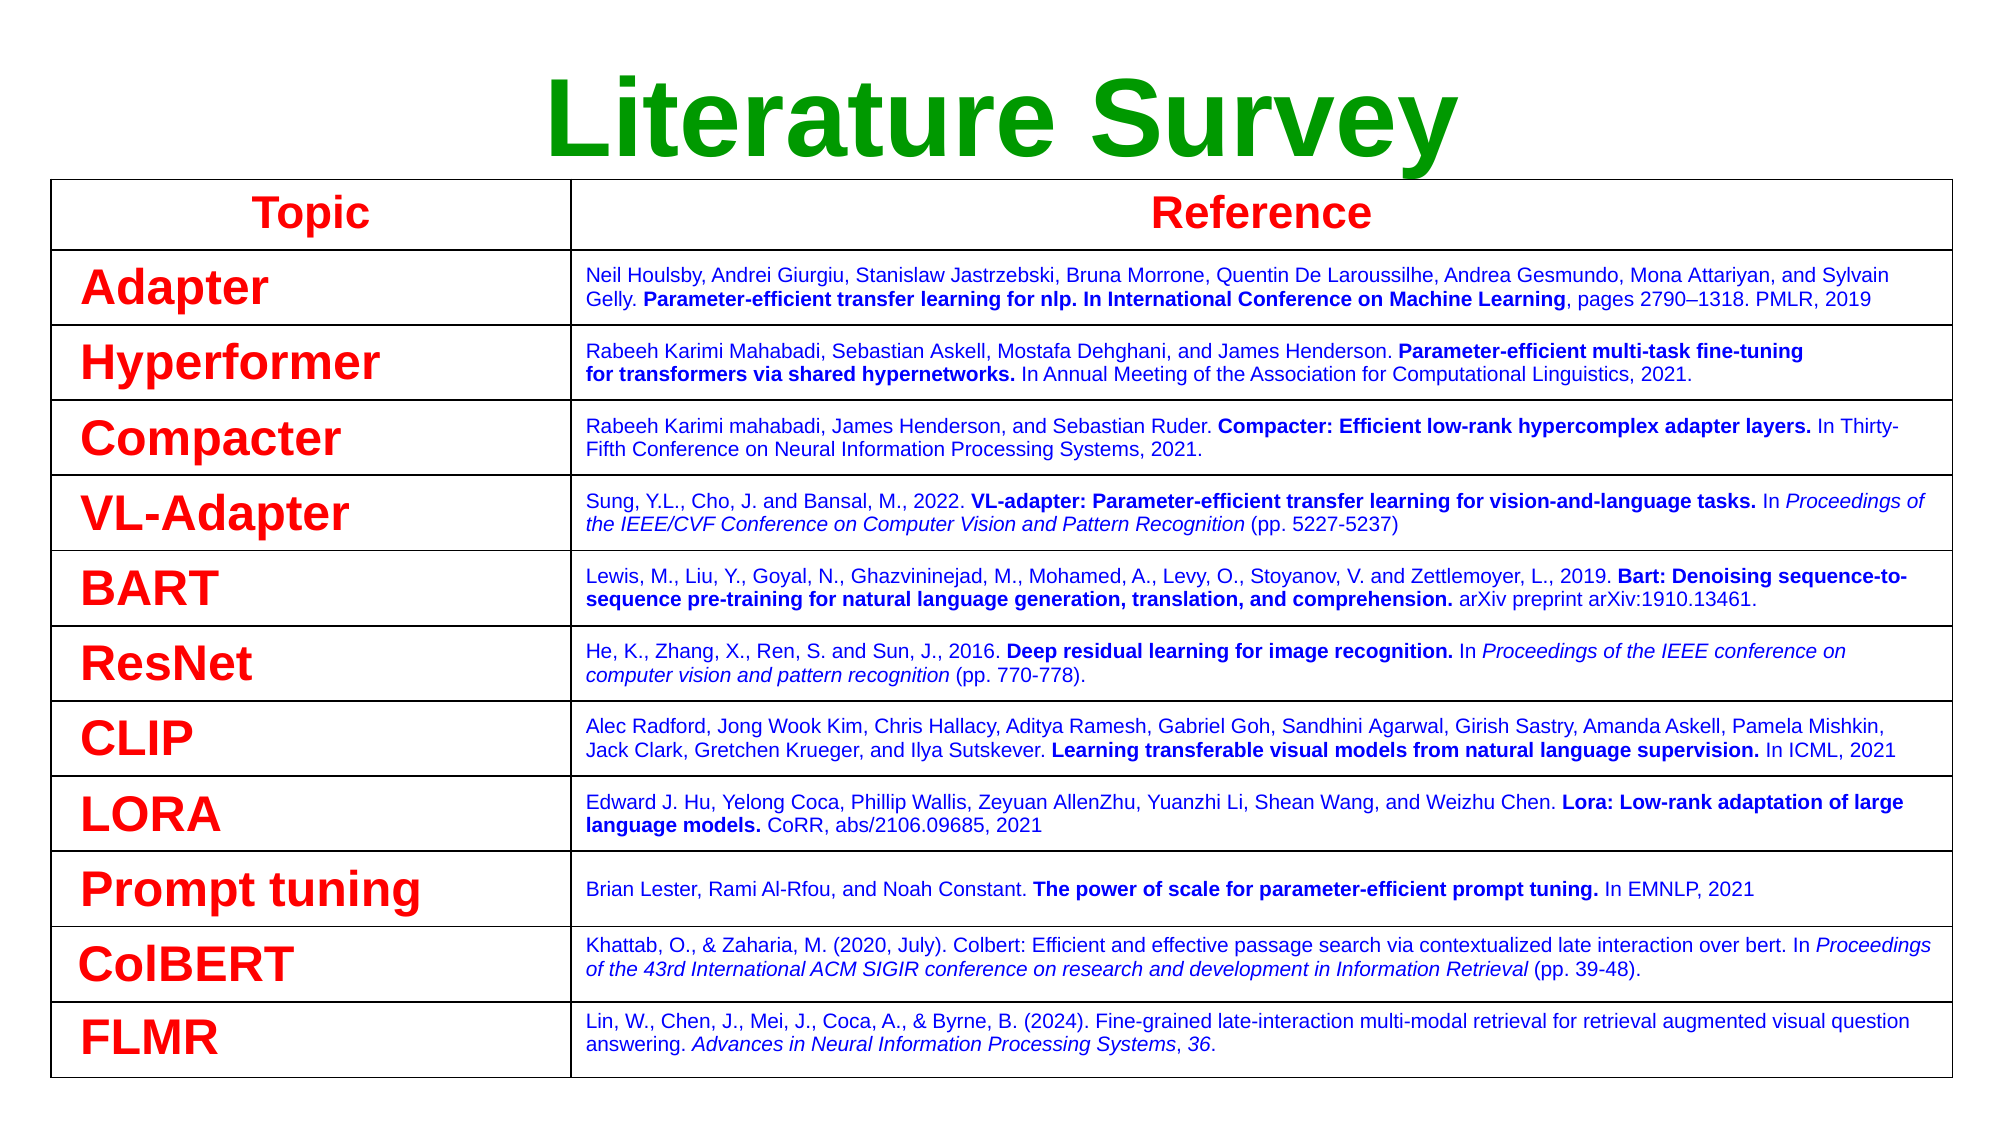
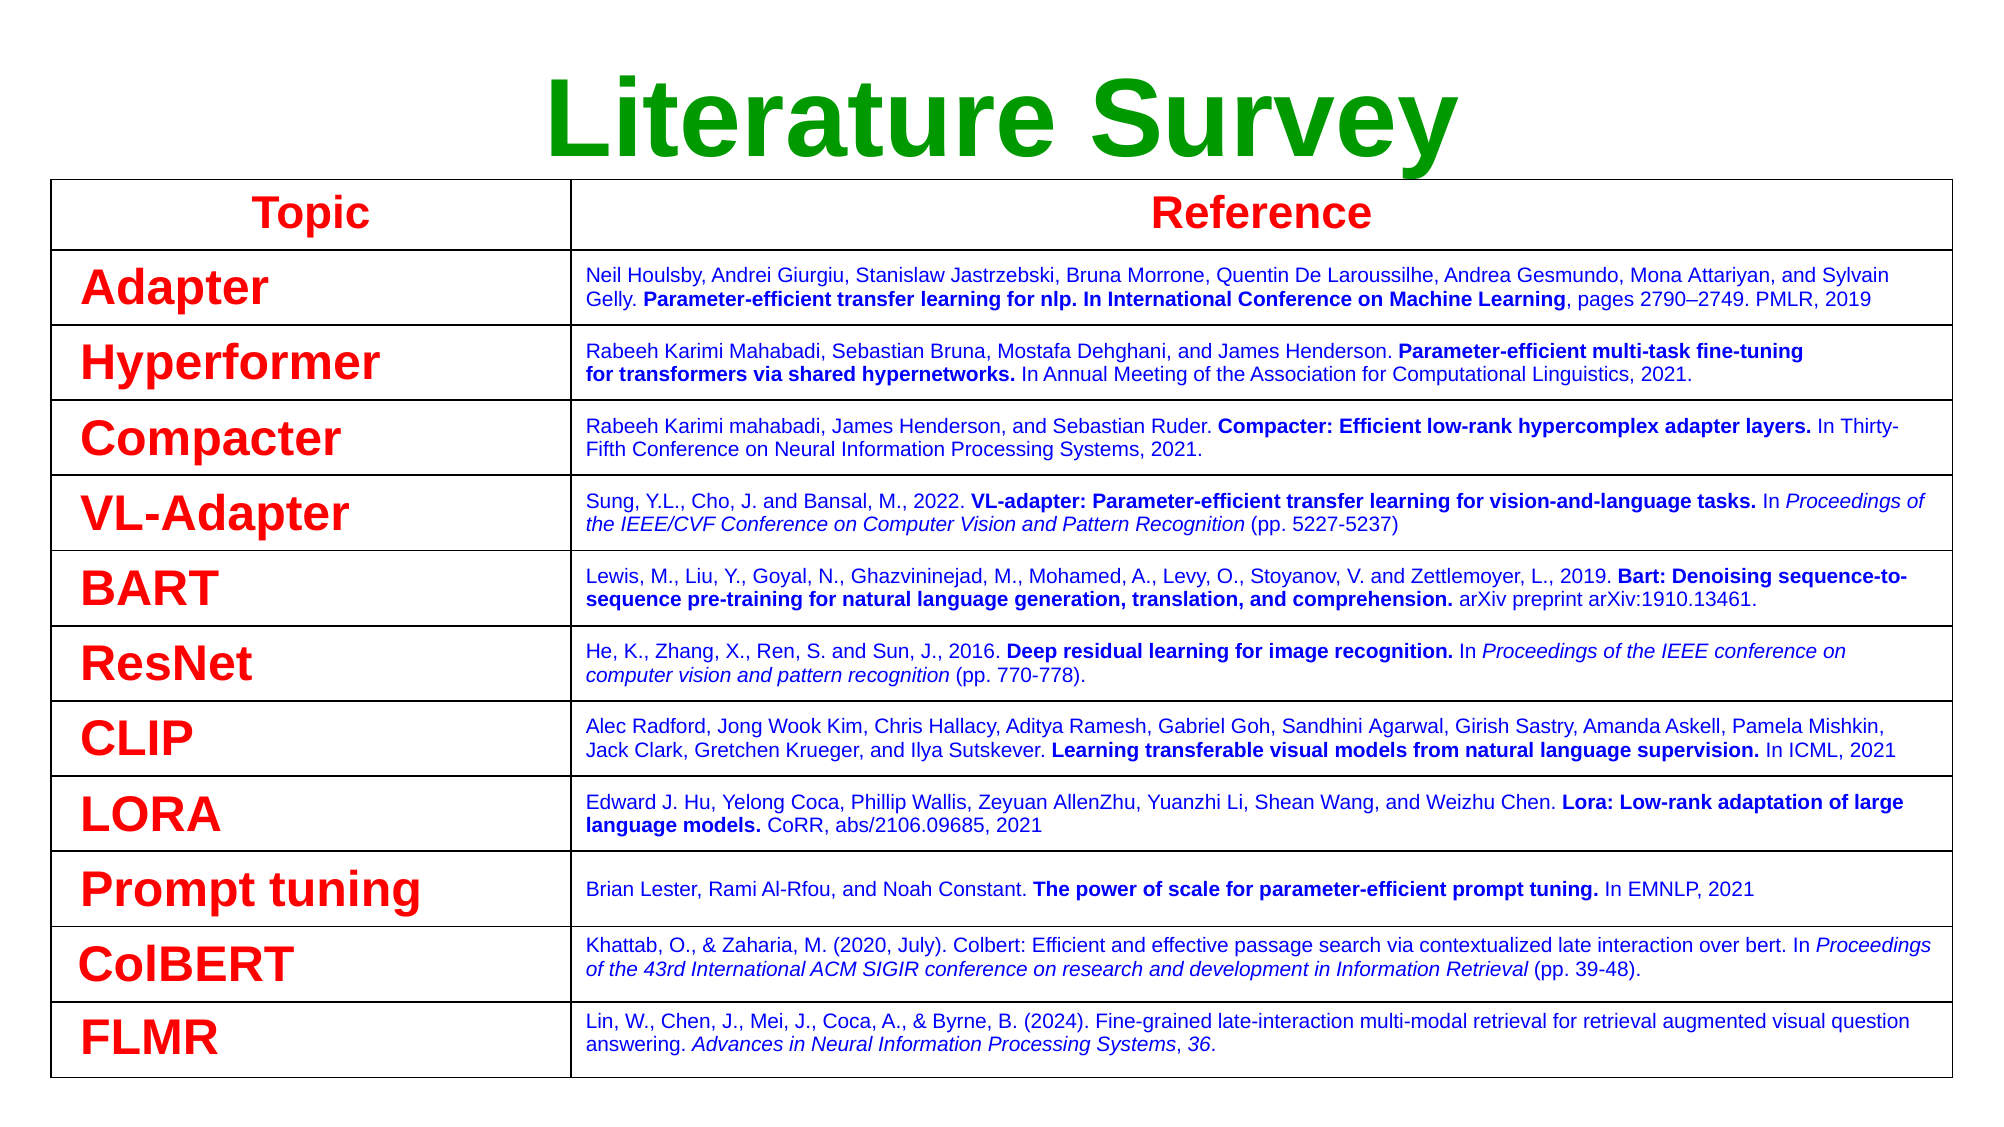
2790–1318: 2790–1318 -> 2790–2749
Sebastian Askell: Askell -> Bruna
